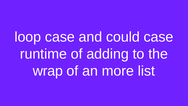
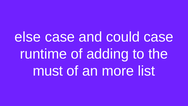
loop: loop -> else
wrap: wrap -> must
